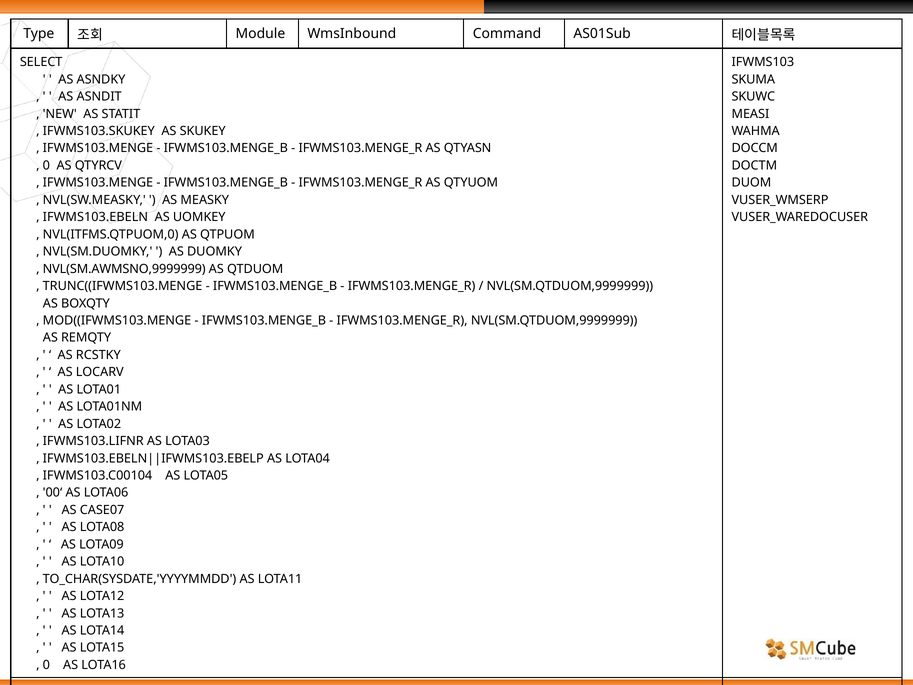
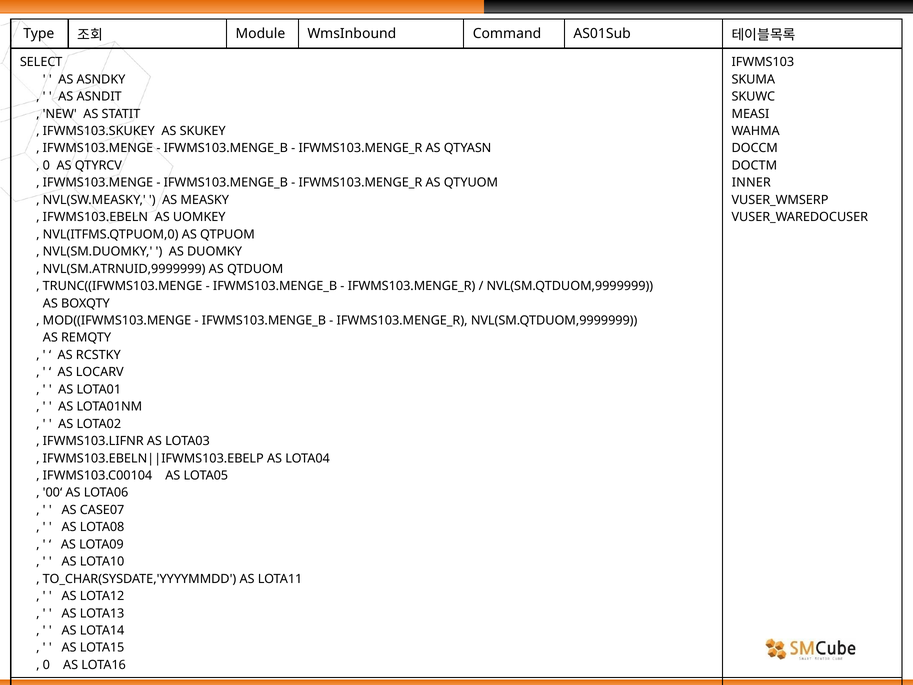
DUOM: DUOM -> INNER
NVL(SM.AWMSNO,9999999: NVL(SM.AWMSNO,9999999 -> NVL(SM.ATRNUID,9999999
